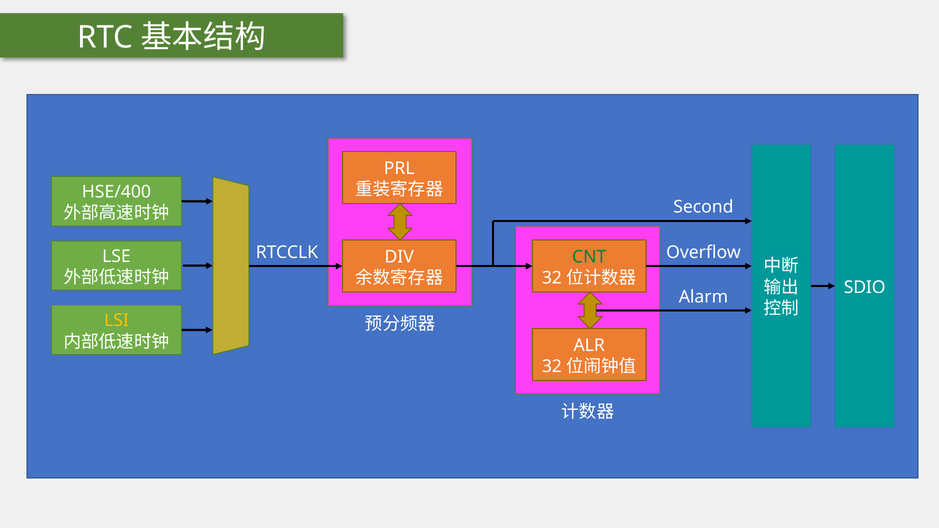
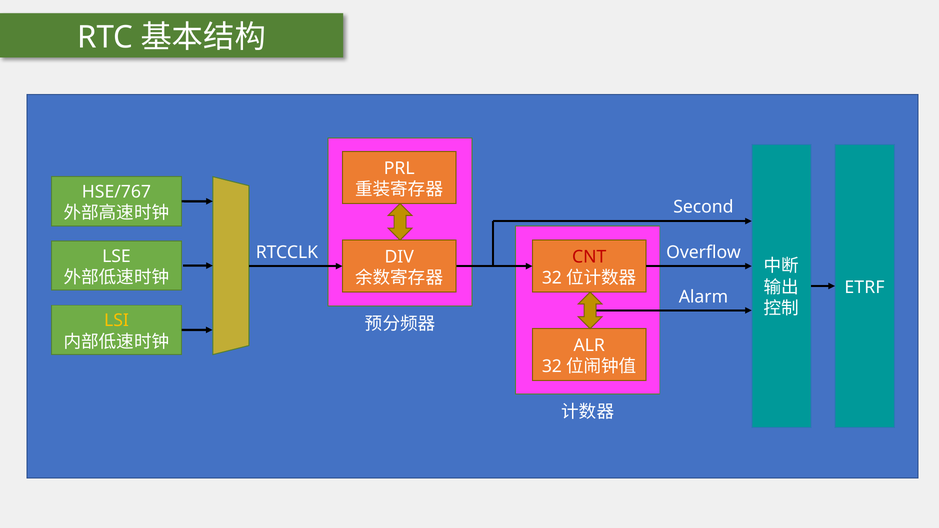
HSE/400: HSE/400 -> HSE/767
CNT colour: green -> red
SDIO: SDIO -> ETRF
